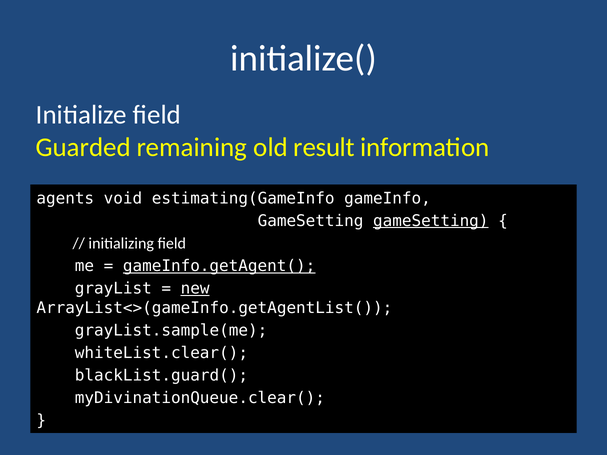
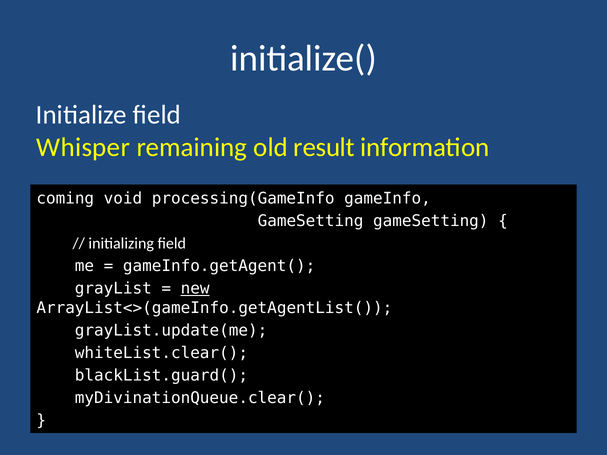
Guarded: Guarded -> Whisper
agents: agents -> coming
estimating(GameInfo: estimating(GameInfo -> processing(GameInfo
gameSetting at (431, 221) underline: present -> none
gameInfo.getAgent( underline: present -> none
grayList.sample(me: grayList.sample(me -> grayList.update(me
